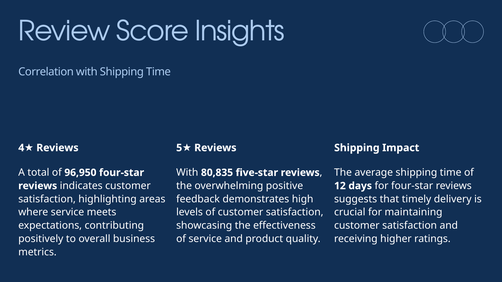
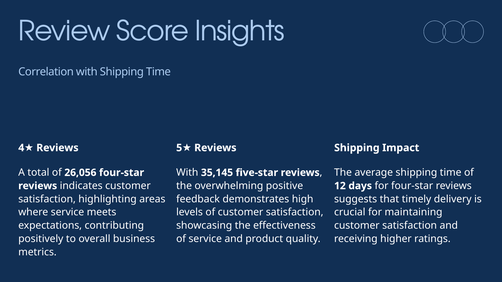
96,950: 96,950 -> 26,056
80,835: 80,835 -> 35,145
